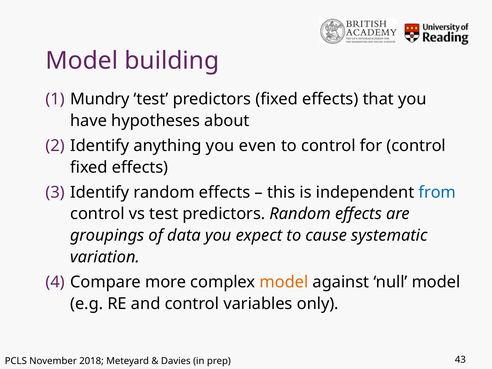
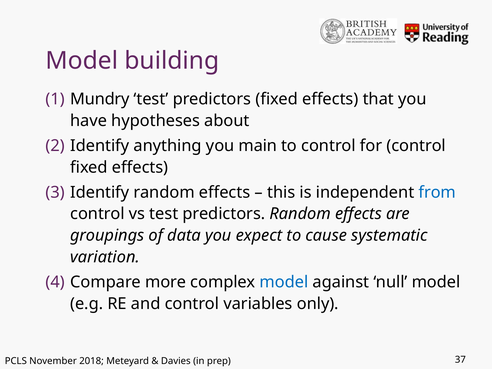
even: even -> main
model at (284, 282) colour: orange -> blue
43: 43 -> 37
